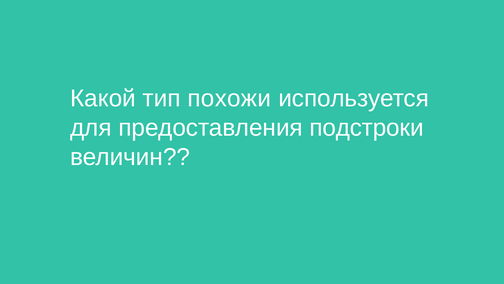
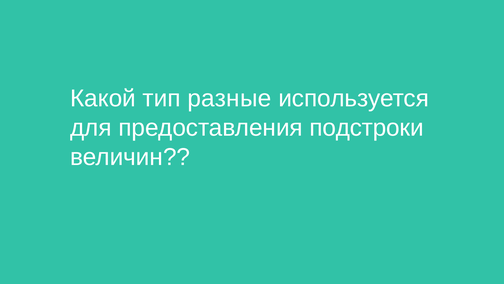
похожи: похожи -> разные
